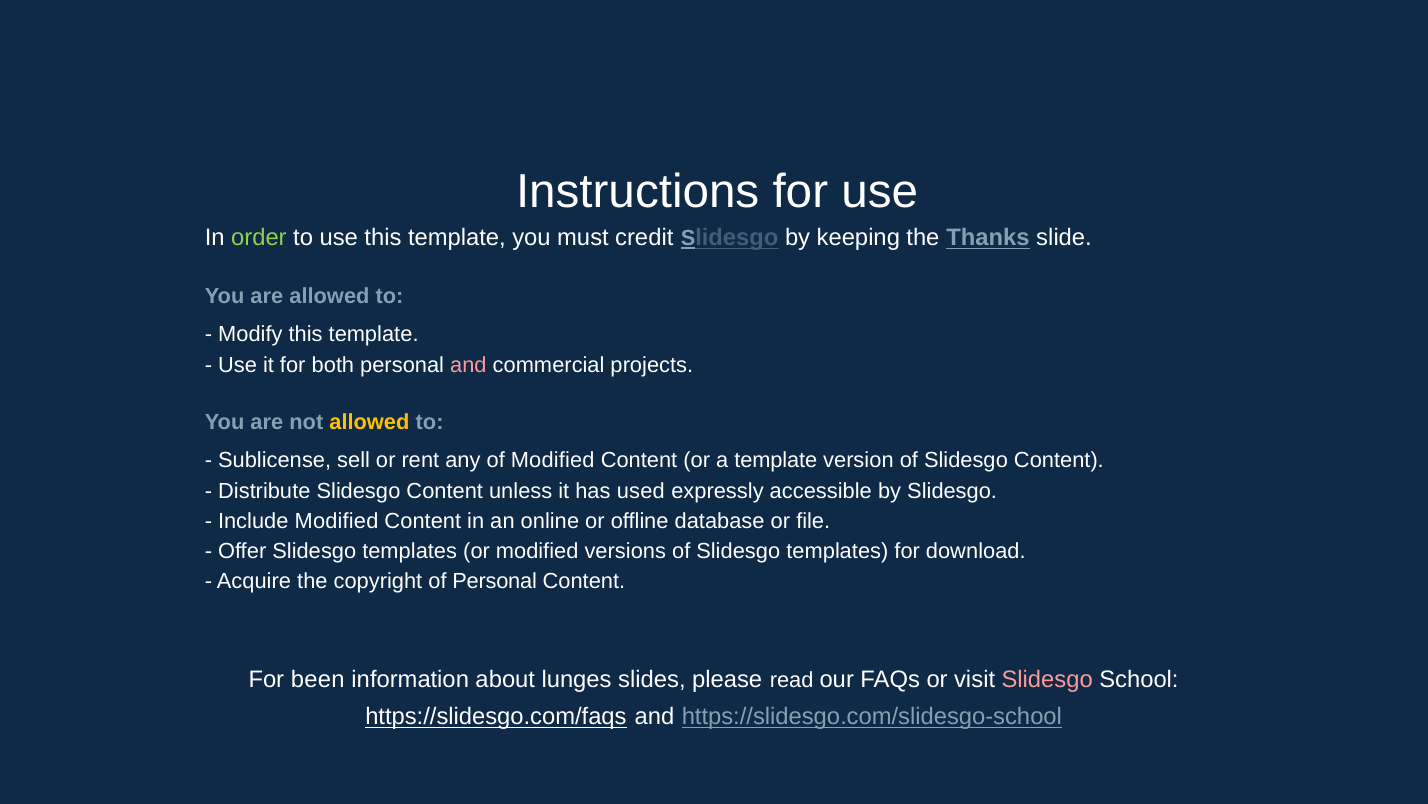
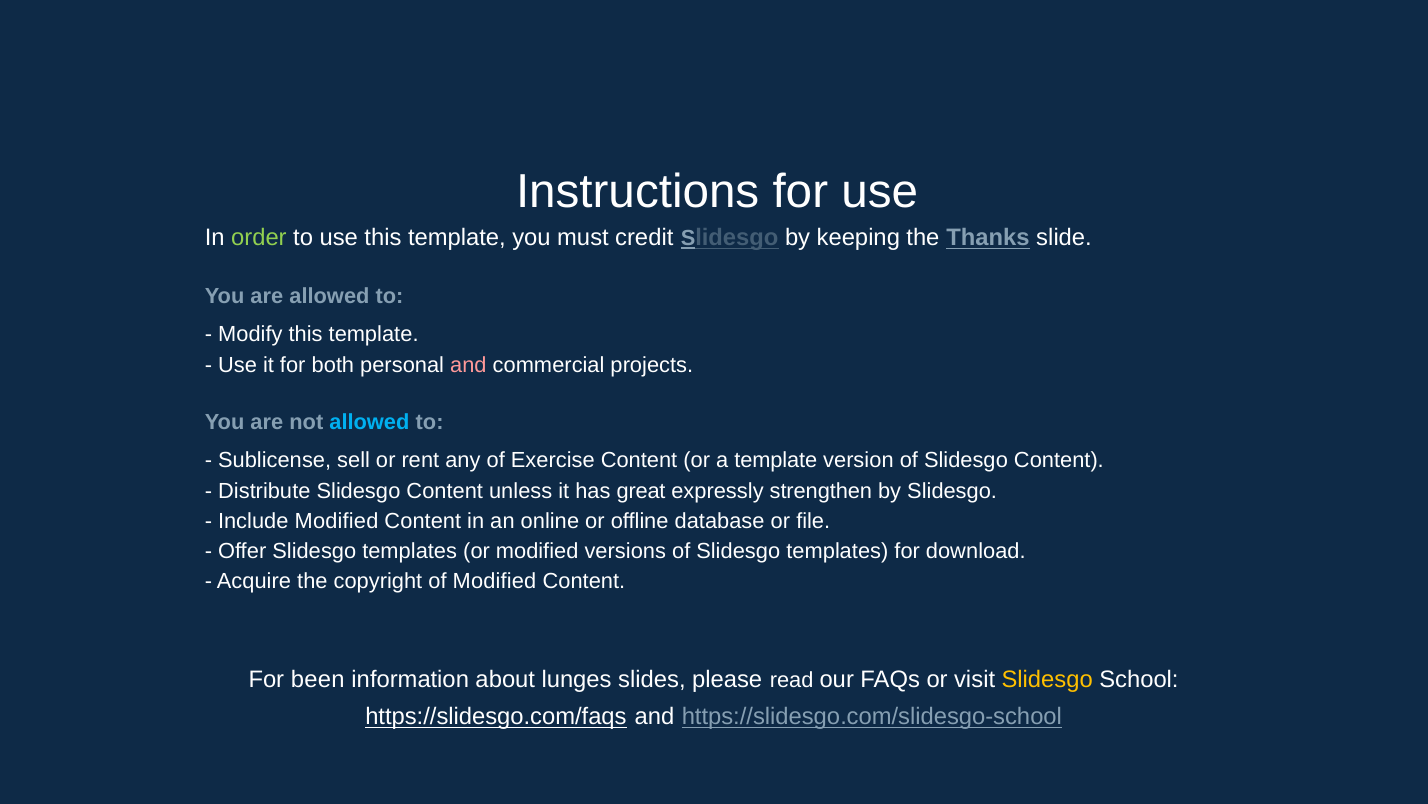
allowed at (369, 422) colour: yellow -> light blue
of Modified: Modified -> Exercise
used: used -> great
accessible: accessible -> strengthen
of Personal: Personal -> Modified
Slidesgo at (1047, 679) colour: pink -> yellow
